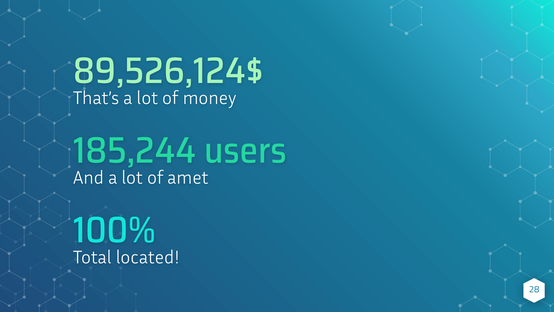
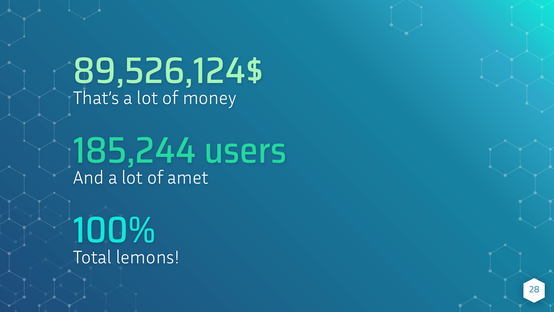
located: located -> lemons
